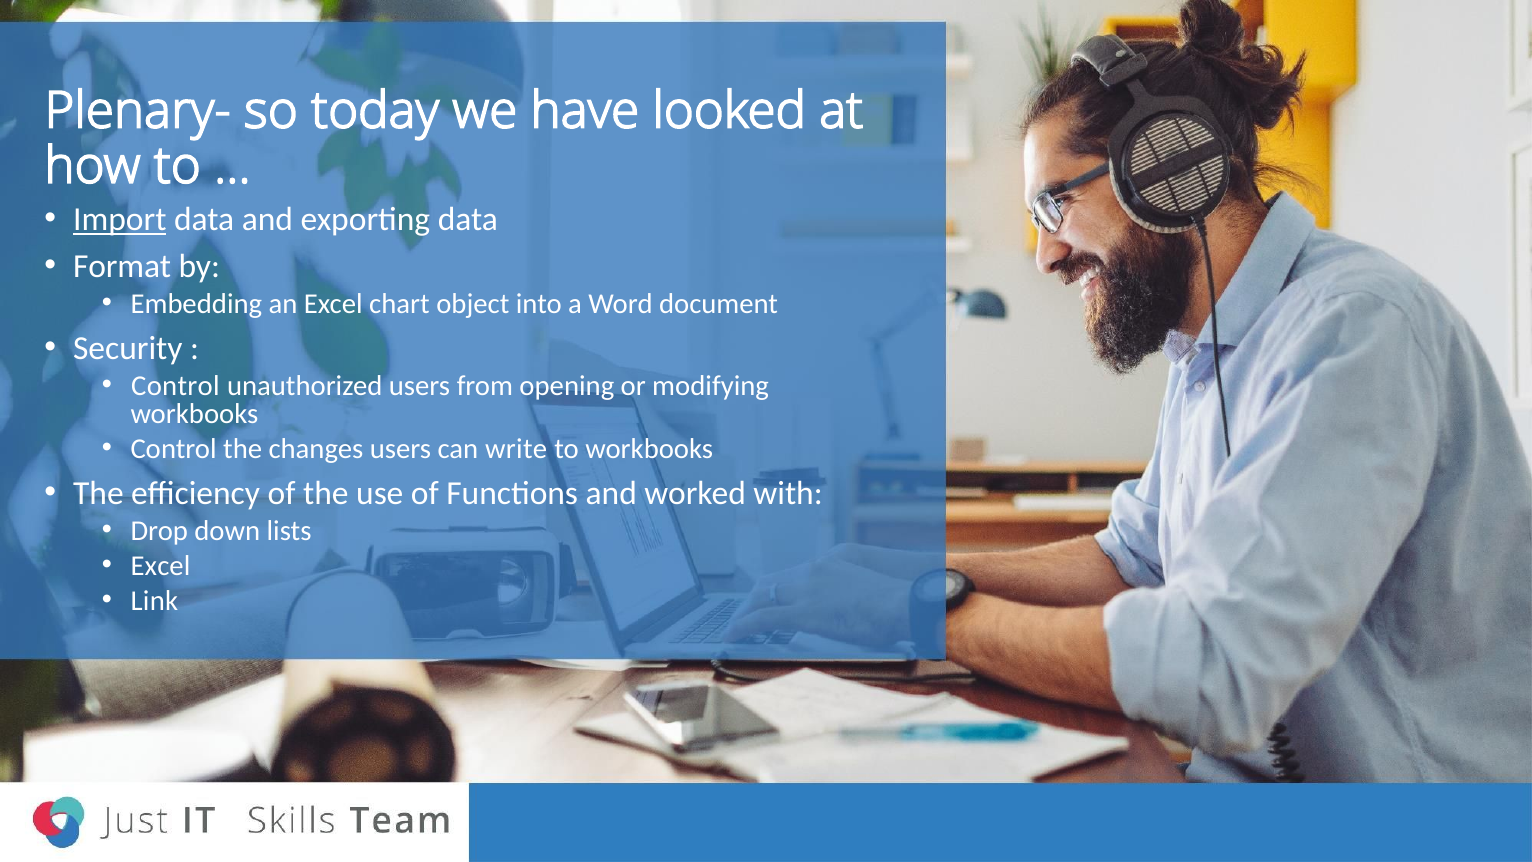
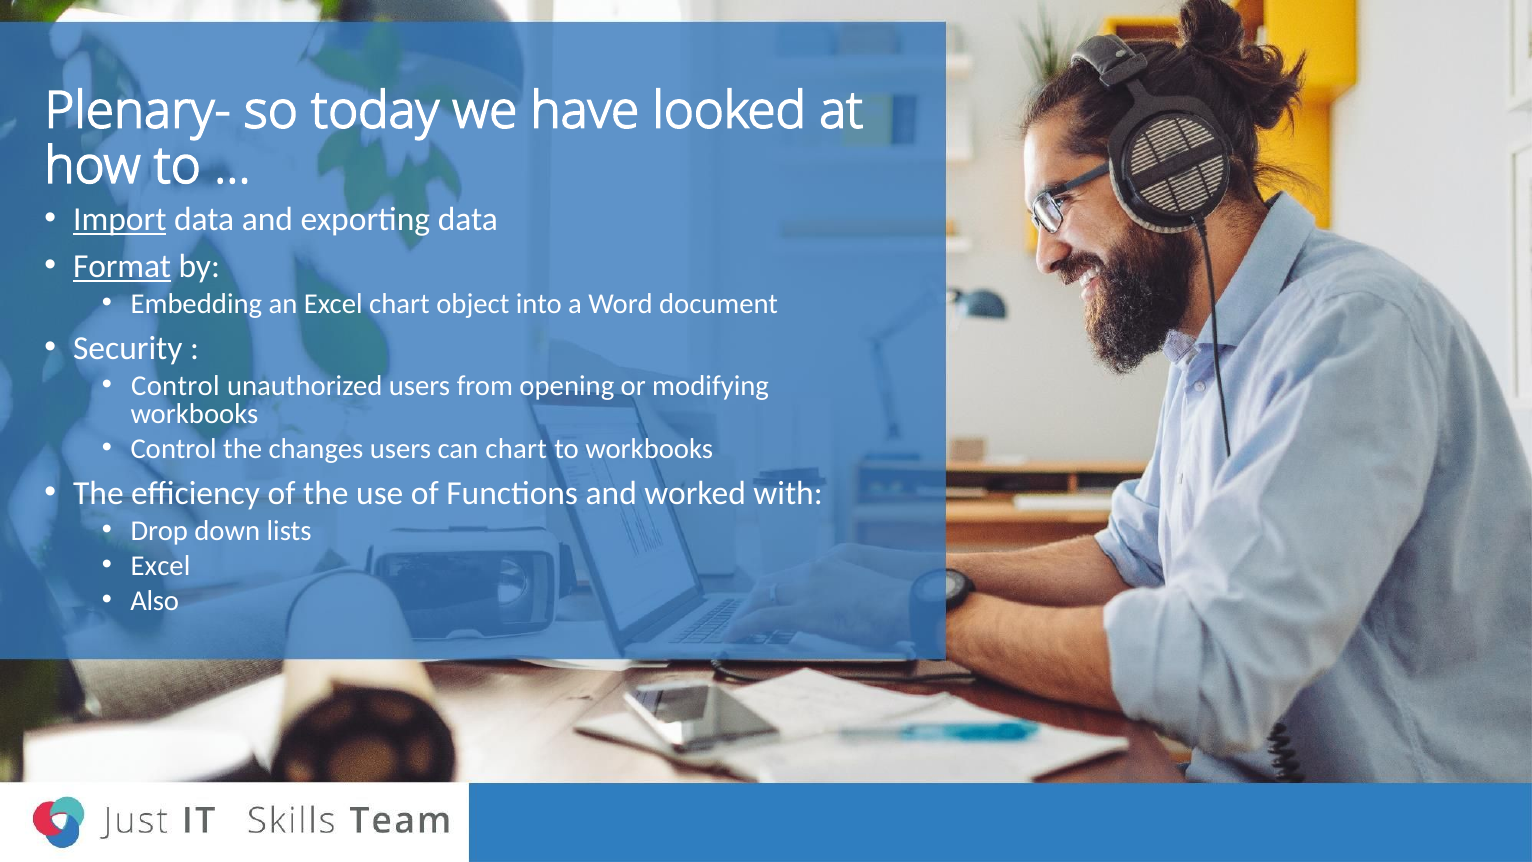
Format underline: none -> present
can write: write -> chart
Link: Link -> Also
